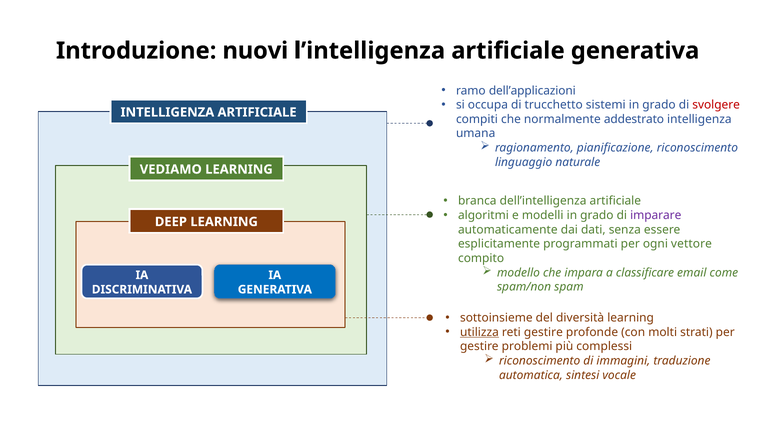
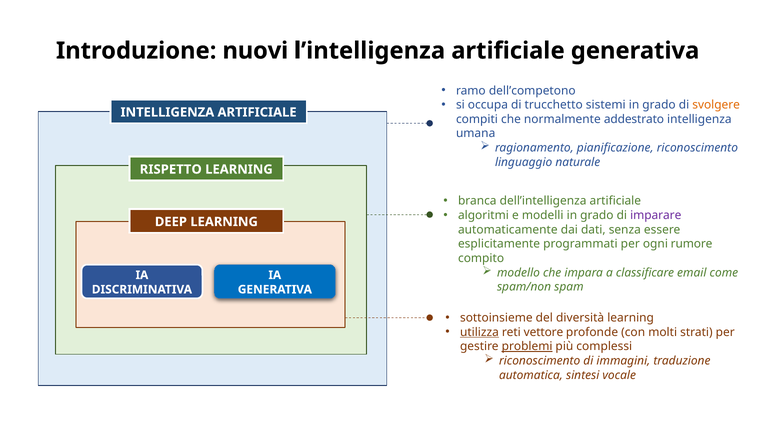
dell’applicazioni: dell’applicazioni -> dell’competono
svolgere colour: red -> orange
VEDIAMO: VEDIAMO -> RISPETTO
vettore: vettore -> rumore
reti gestire: gestire -> vettore
problemi underline: none -> present
